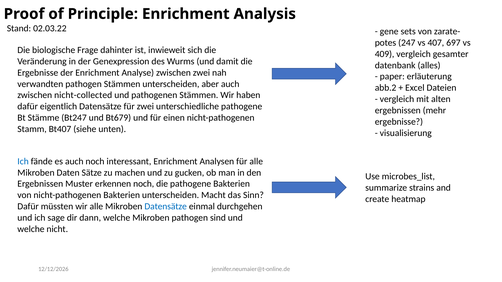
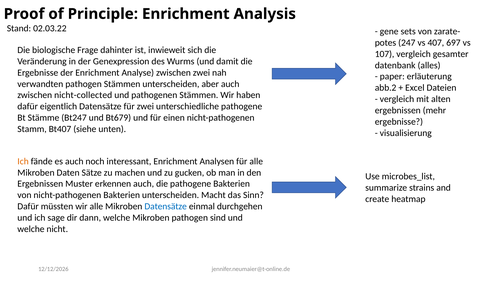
409: 409 -> 107
Ich at (23, 162) colour: blue -> orange
erkennen noch: noch -> auch
